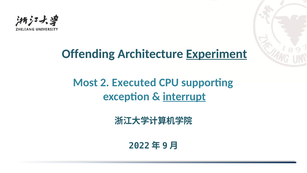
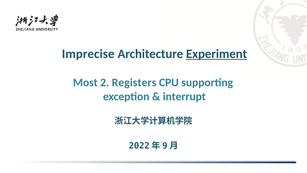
Offending: Offending -> Imprecise
Executed: Executed -> Registers
interrupt underline: present -> none
